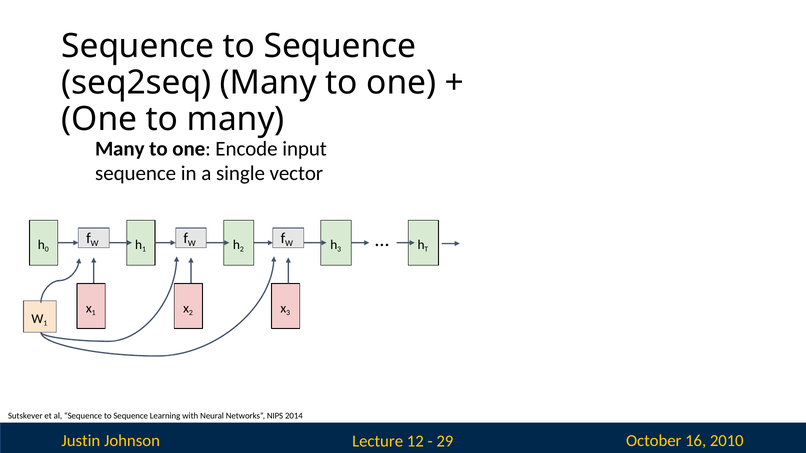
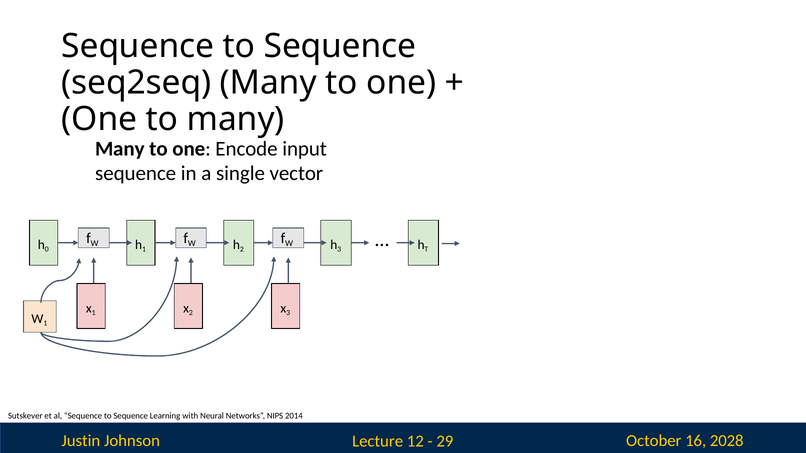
2010: 2010 -> 2028
